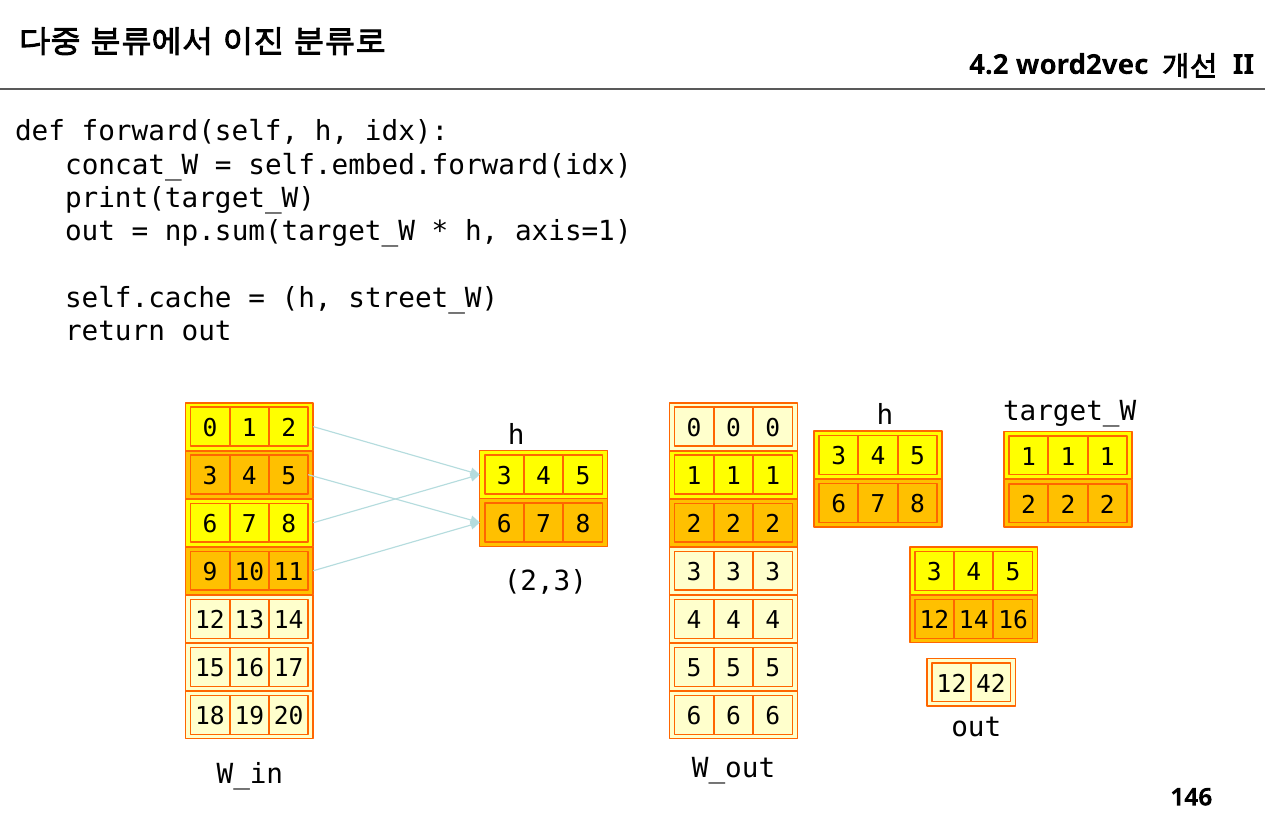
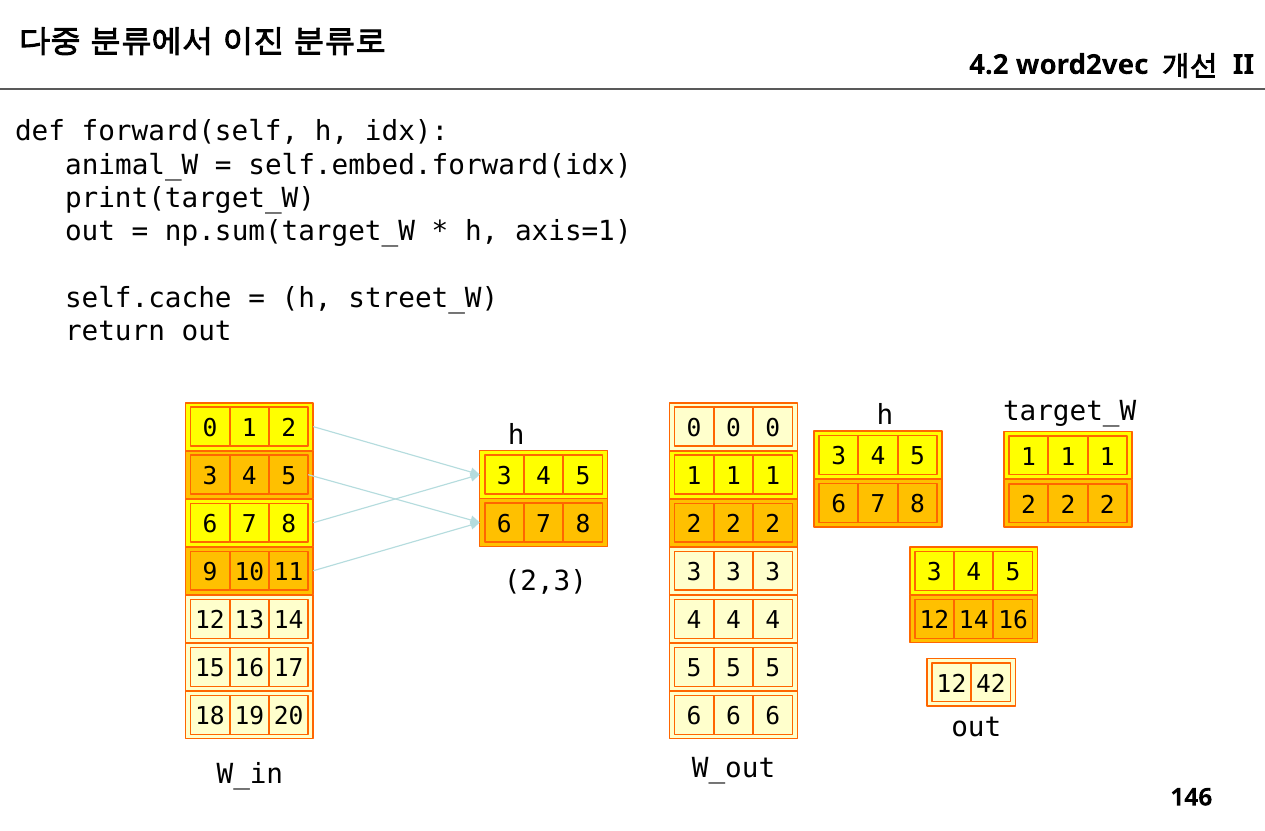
concat_W: concat_W -> animal_W
